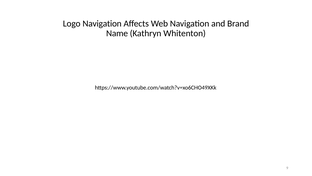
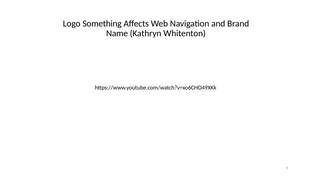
Logo Navigation: Navigation -> Something
